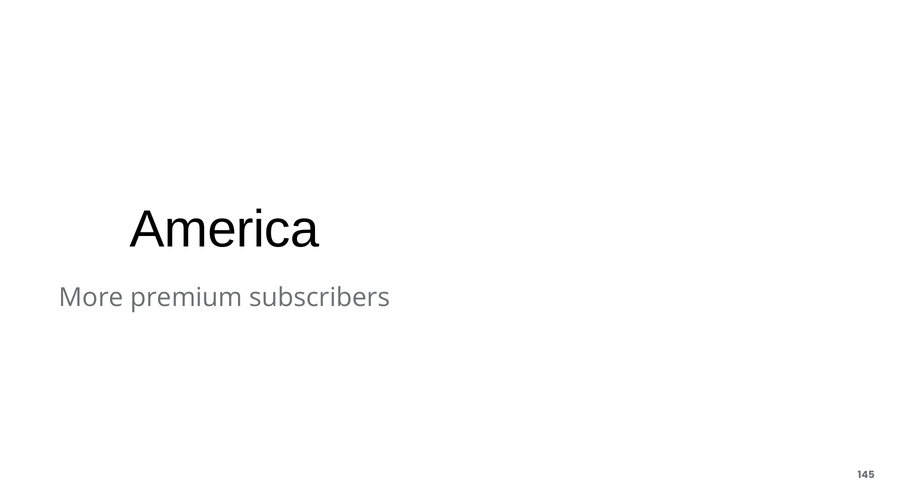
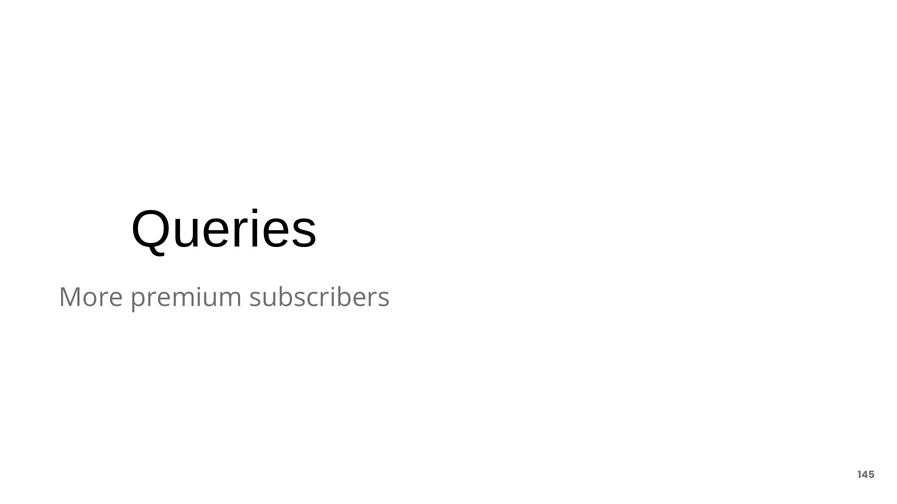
America: America -> Queries
